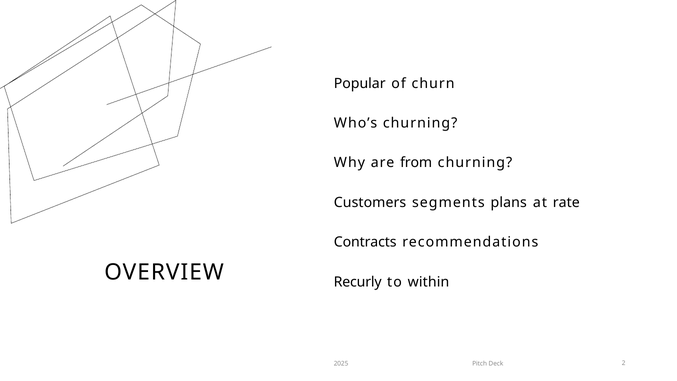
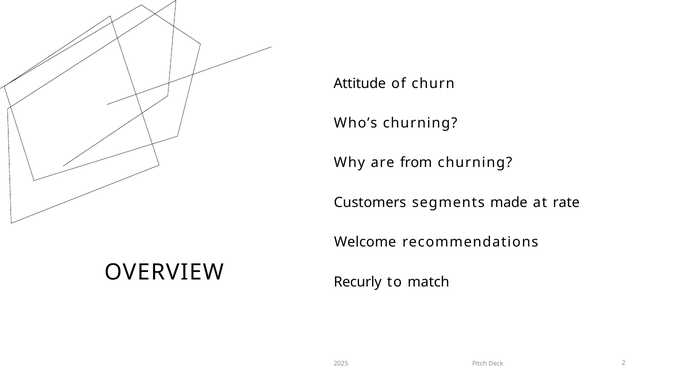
Popular: Popular -> Attitude
plans: plans -> made
Contracts: Contracts -> Welcome
within: within -> match
